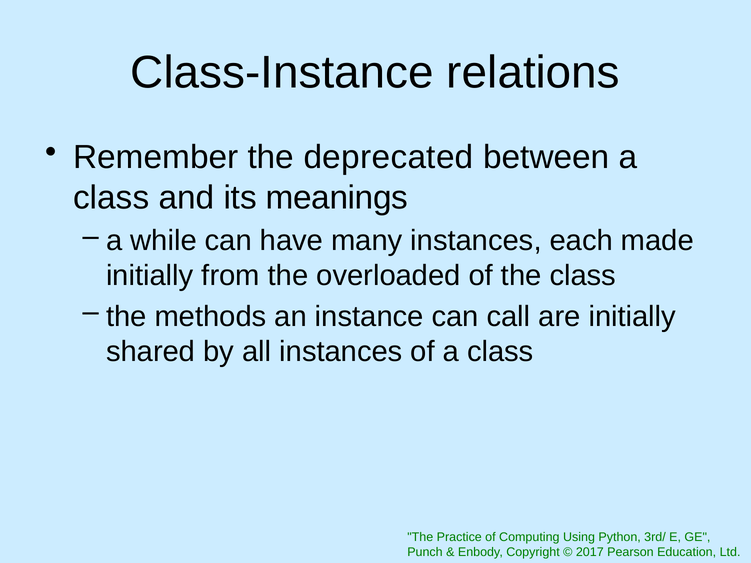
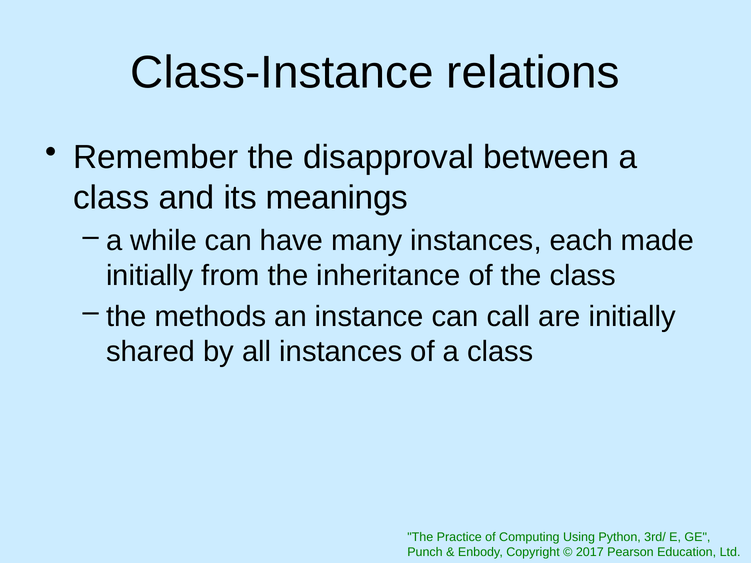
deprecated: deprecated -> disapproval
overloaded: overloaded -> inheritance
